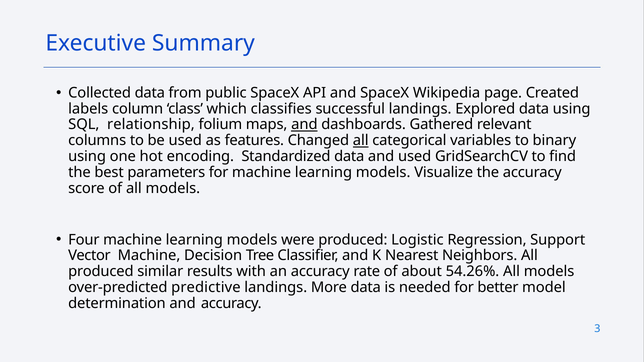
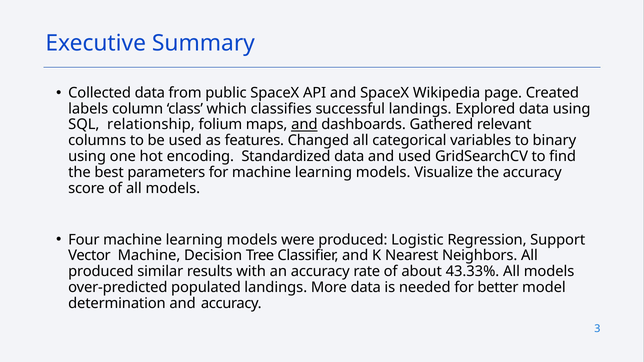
all at (361, 141) underline: present -> none
54.26%: 54.26% -> 43.33%
predictive: predictive -> populated
